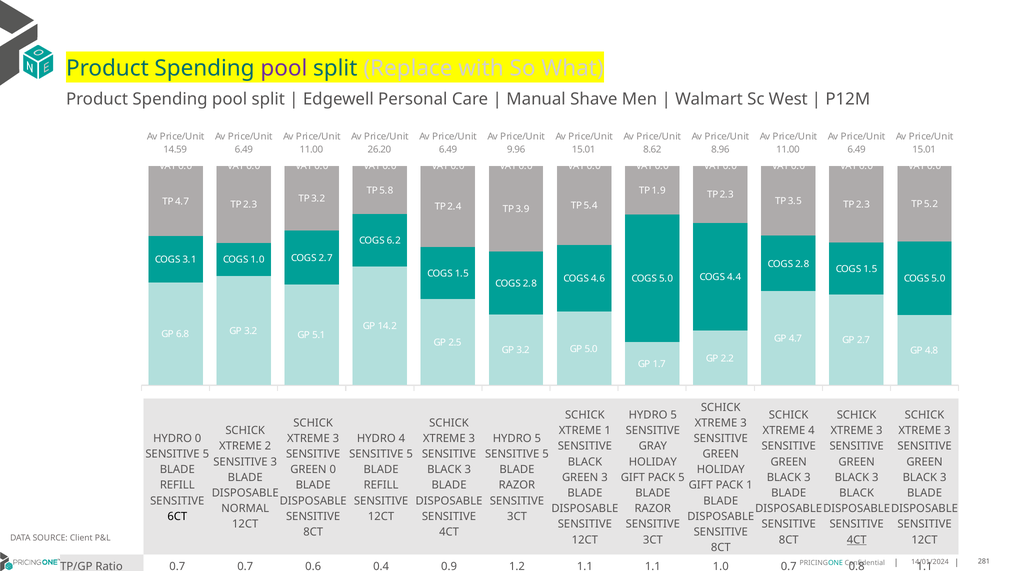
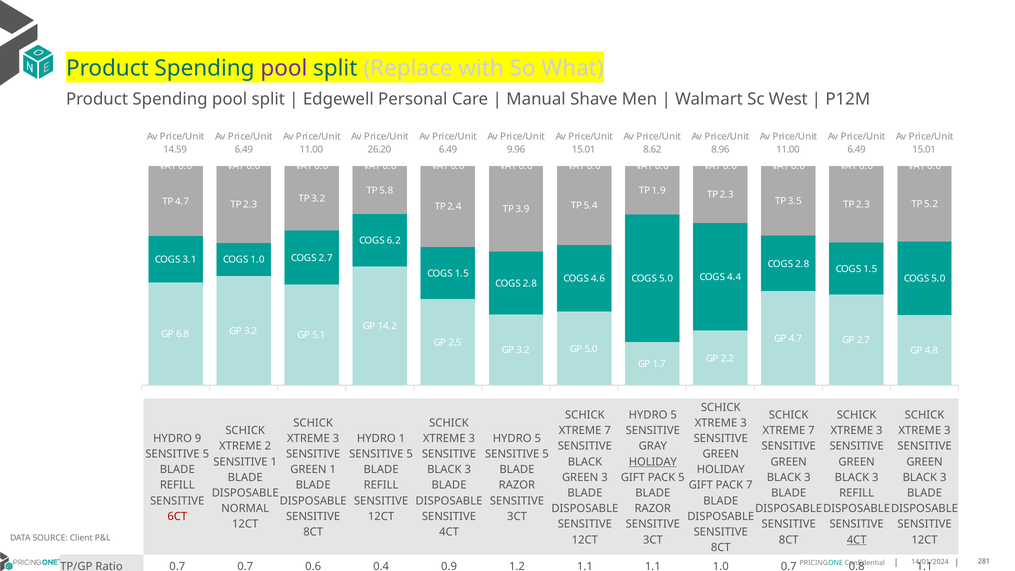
1 at (608, 431): 1 -> 7
4 at (811, 431): 4 -> 7
HYDRO 0: 0 -> 9
HYDRO 4: 4 -> 1
SENSITIVE 3: 3 -> 1
HOLIDAY at (653, 462) underline: none -> present
GREEN 0: 0 -> 1
PACK 1: 1 -> 7
BLACK at (857, 493): BLACK -> REFILL
6CT colour: black -> red
